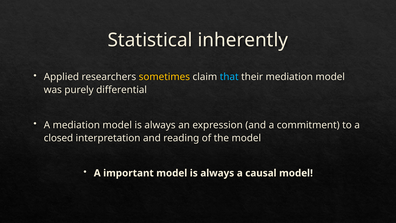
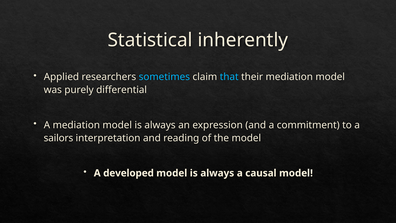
sometimes colour: yellow -> light blue
closed: closed -> sailors
important: important -> developed
